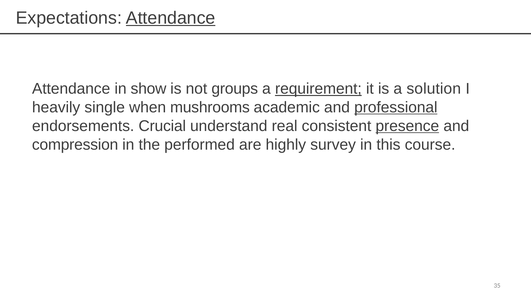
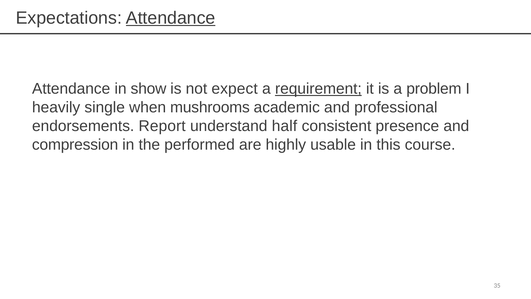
groups: groups -> expect
solution: solution -> problem
professional underline: present -> none
Crucial: Crucial -> Report
real: real -> half
presence underline: present -> none
survey: survey -> usable
